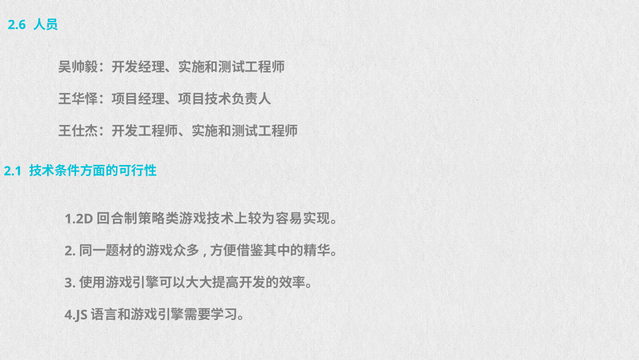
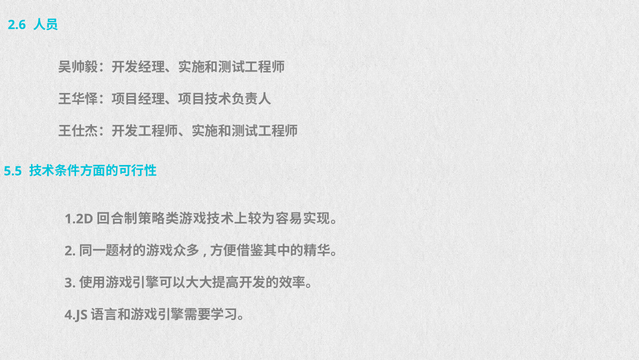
2.1: 2.1 -> 5.5
